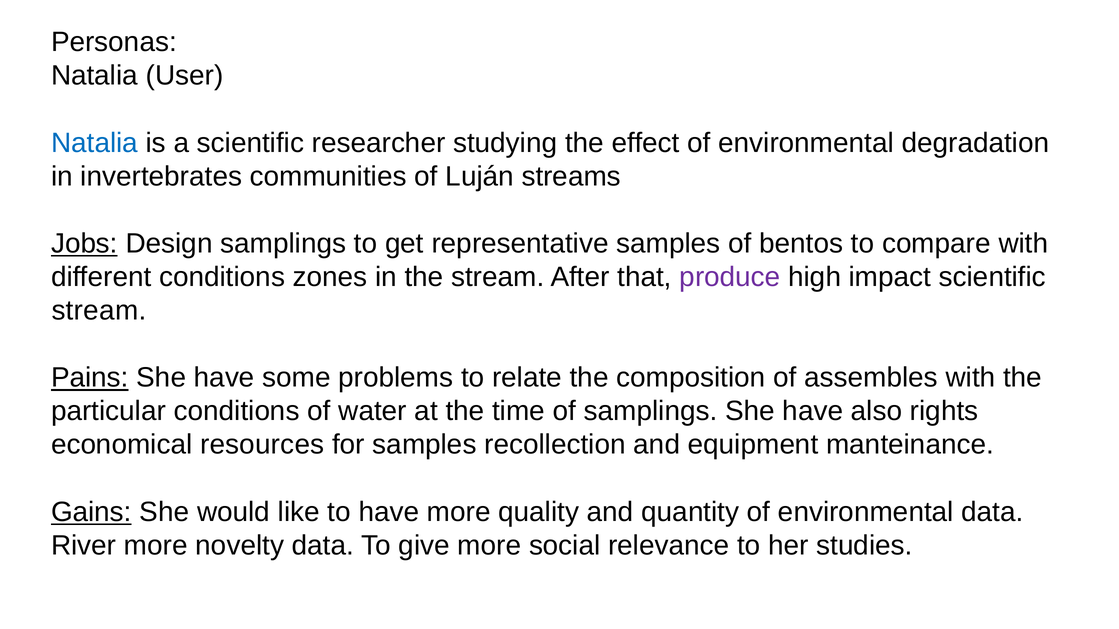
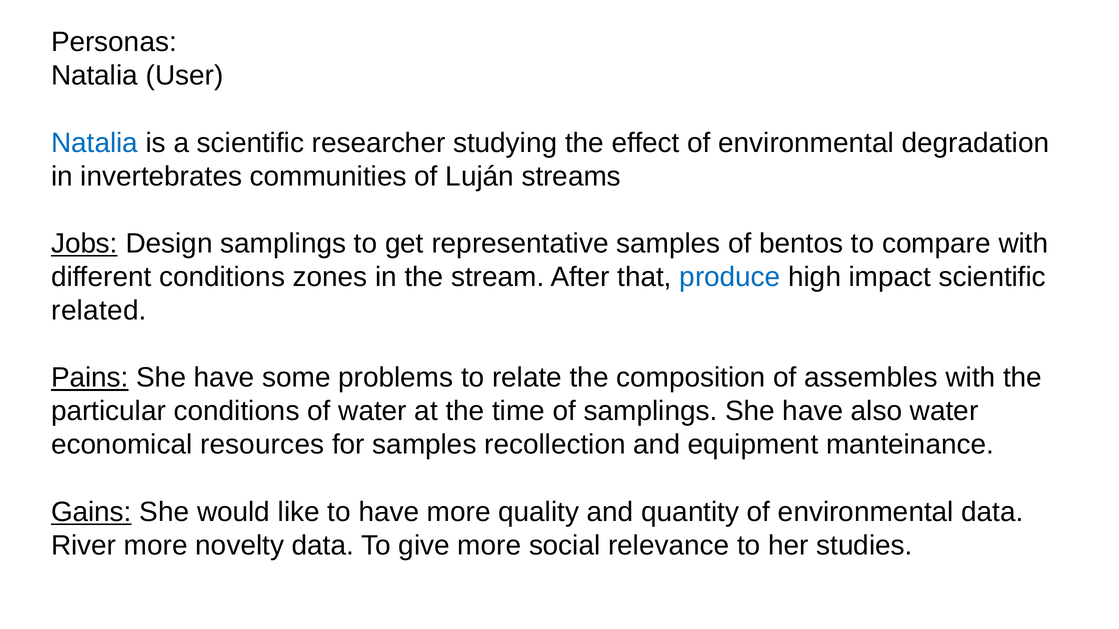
produce colour: purple -> blue
stream at (99, 311): stream -> related
also rights: rights -> water
